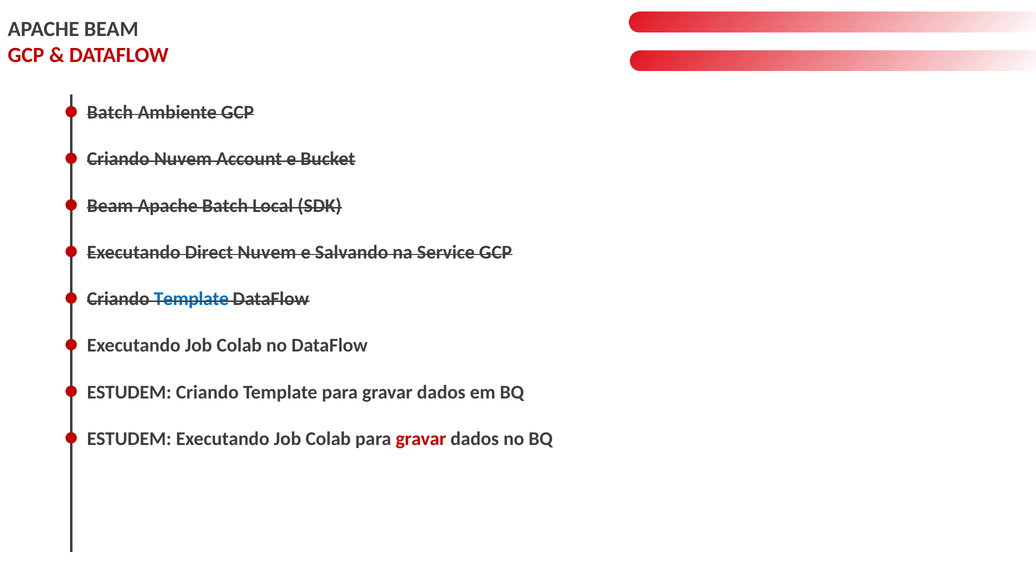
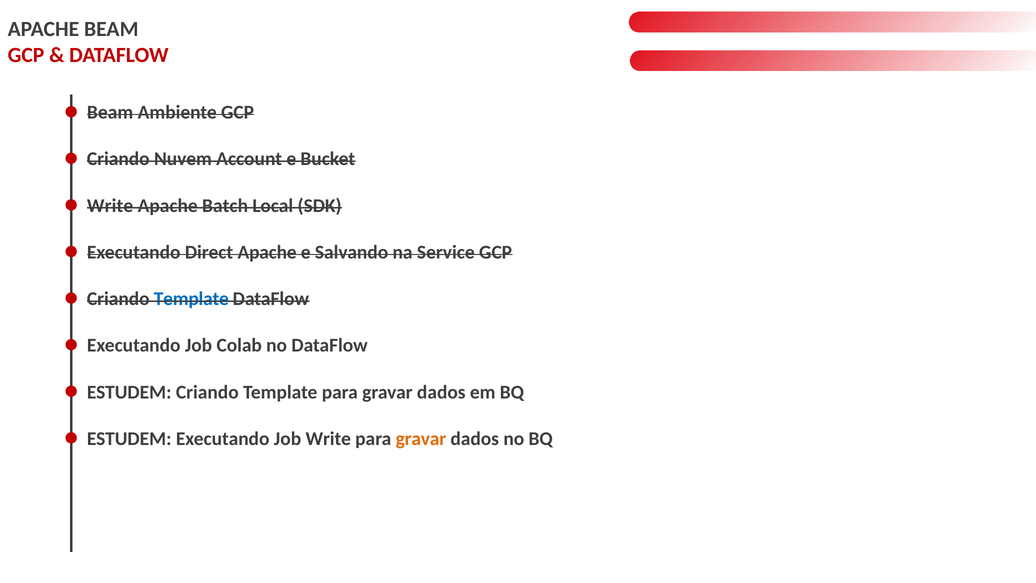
Batch at (110, 112): Batch -> Beam
Beam at (110, 206): Beam -> Write
Direct Nuvem: Nuvem -> Apache
ESTUDEM Executando Job Colab: Colab -> Write
gravar at (421, 439) colour: red -> orange
